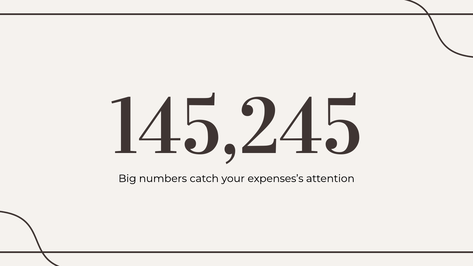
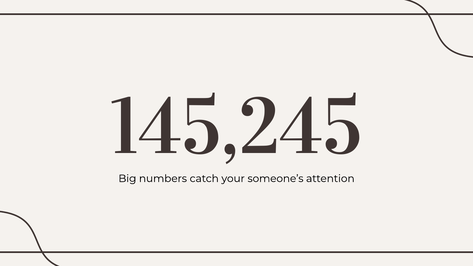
expenses’s: expenses’s -> someone’s
